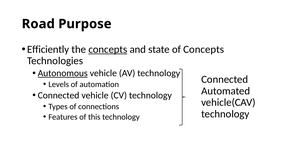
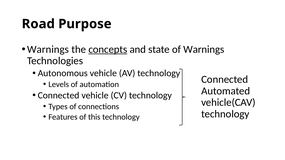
Efficiently at (48, 49): Efficiently -> Warnings
of Concepts: Concepts -> Warnings
Autonomous underline: present -> none
